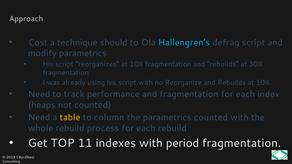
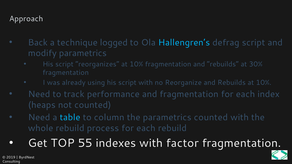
Cost: Cost -> Back
should: should -> logged
table colour: yellow -> light blue
11: 11 -> 55
period: period -> factor
